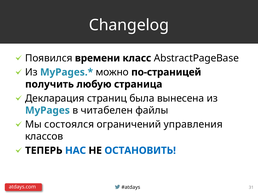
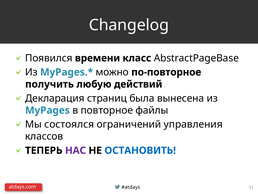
по-страницей: по-страницей -> по-повторное
страница: страница -> действий
читабелен: читабелен -> повторное
НАС colour: blue -> purple
